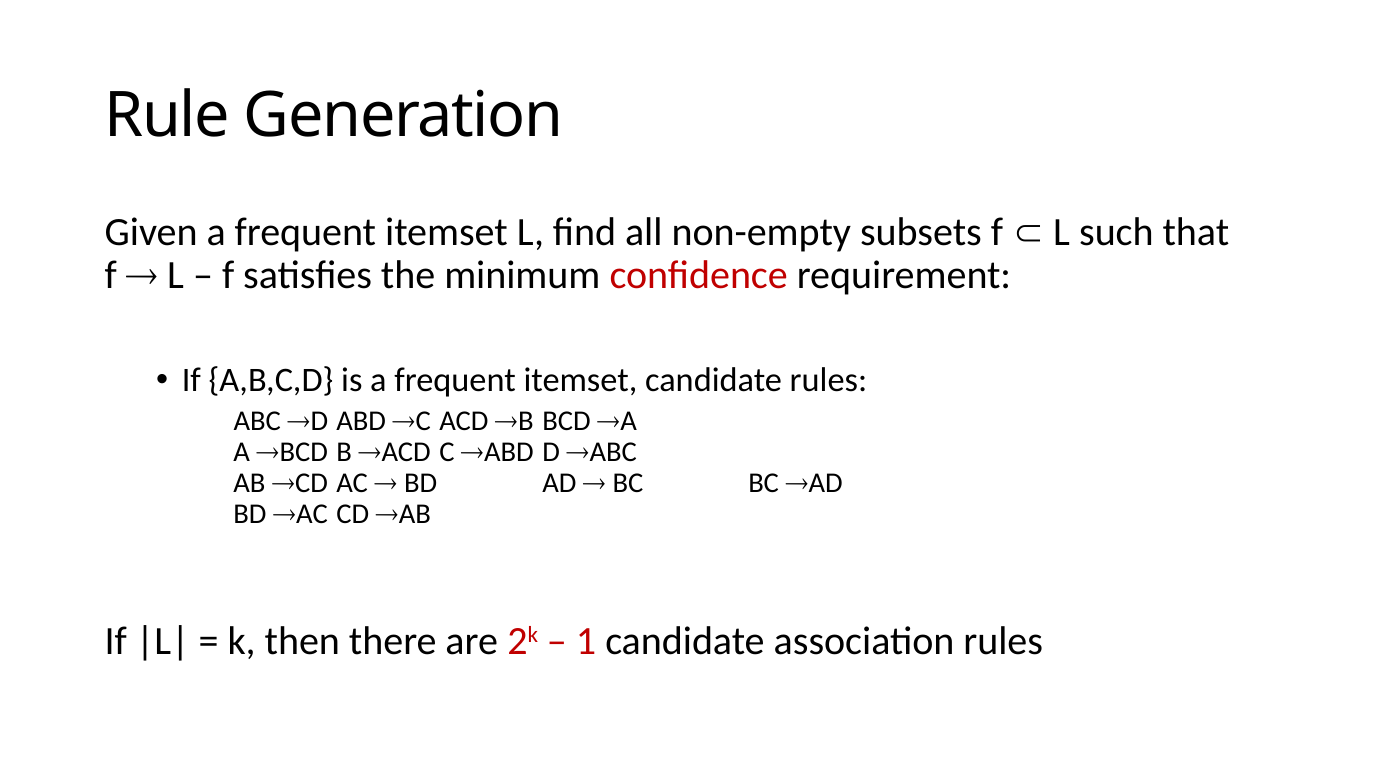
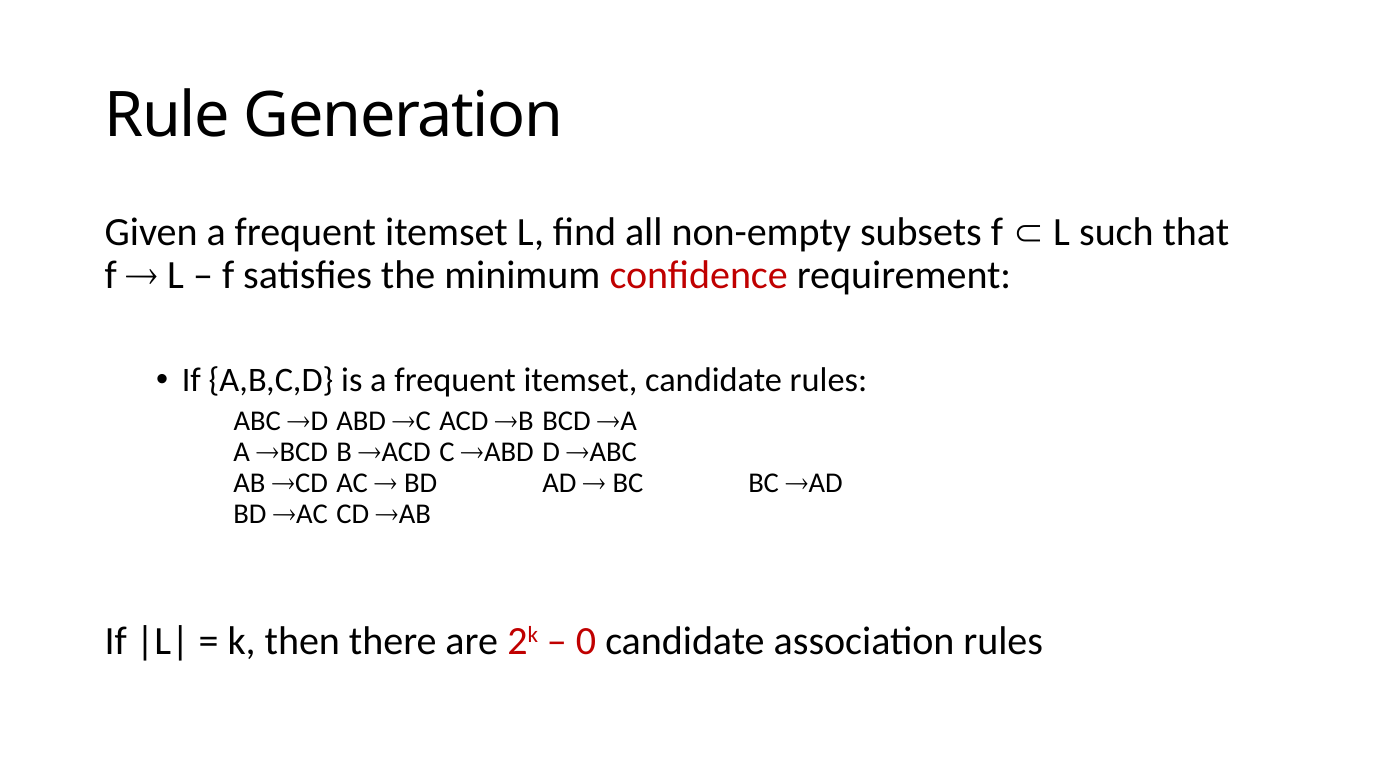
1: 1 -> 0
